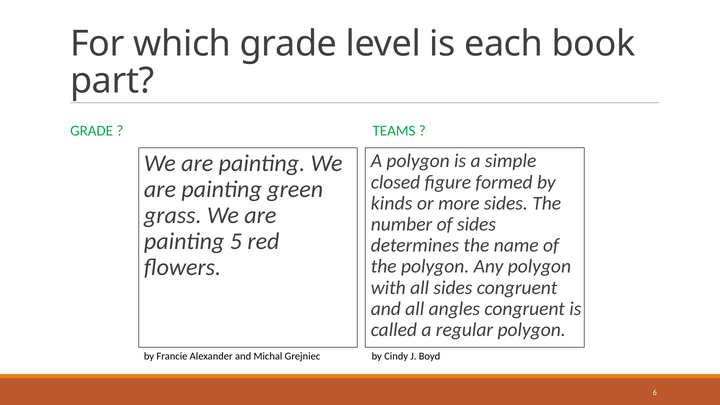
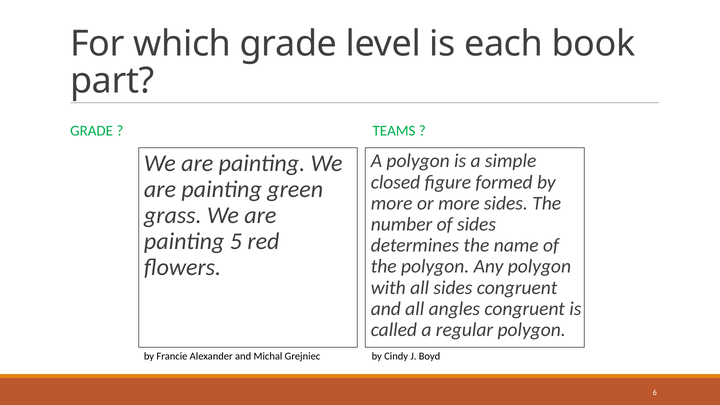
kinds at (392, 203): kinds -> more
